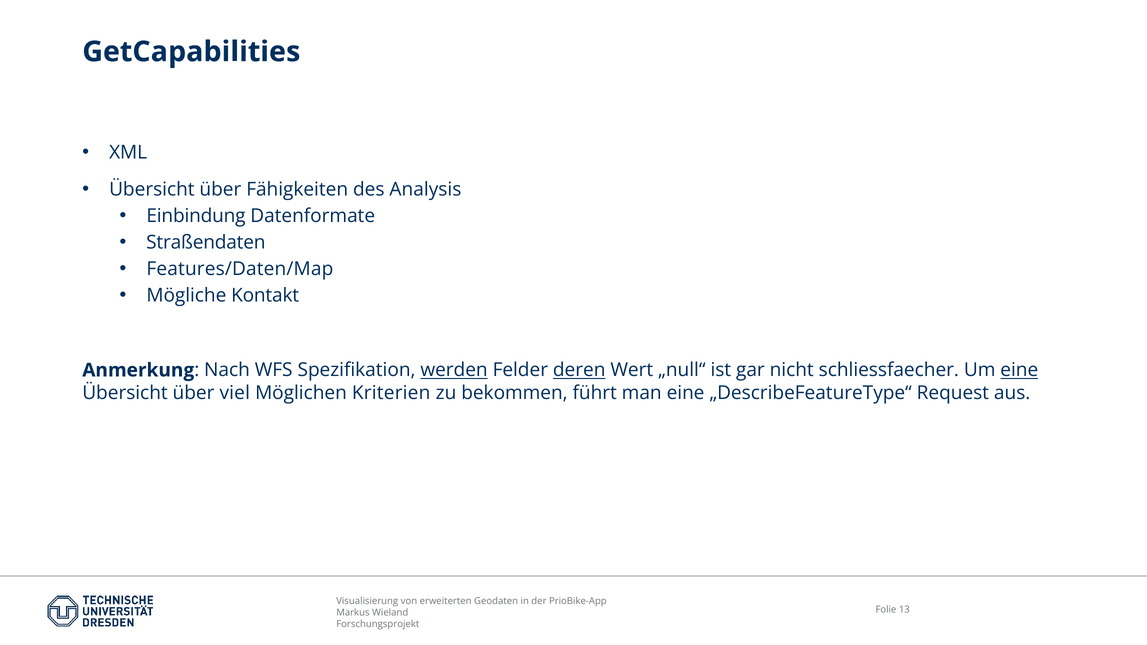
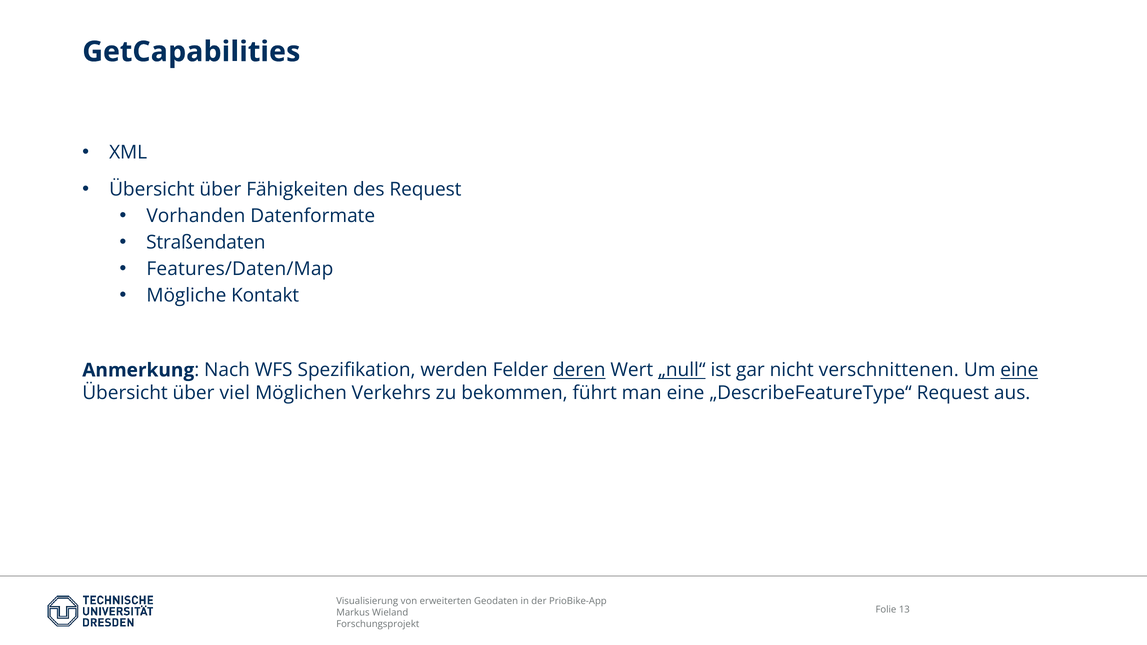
des Analysis: Analysis -> Request
Einbindung: Einbindung -> Vorhanden
werden underline: present -> none
„null“ underline: none -> present
schliessfaecher: schliessfaecher -> verschnittenen
Kriterien: Kriterien -> Verkehrs
